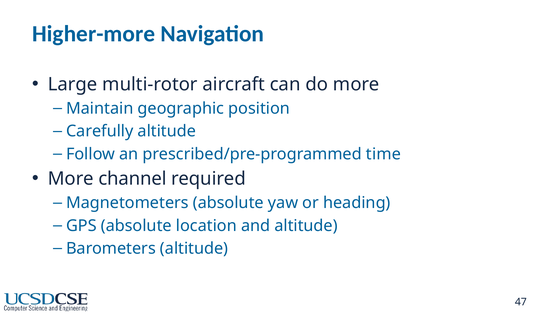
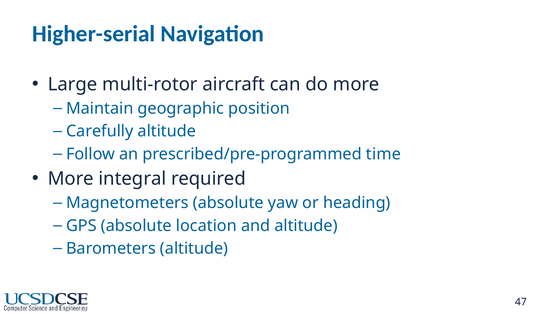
Higher-more: Higher-more -> Higher-serial
channel: channel -> integral
